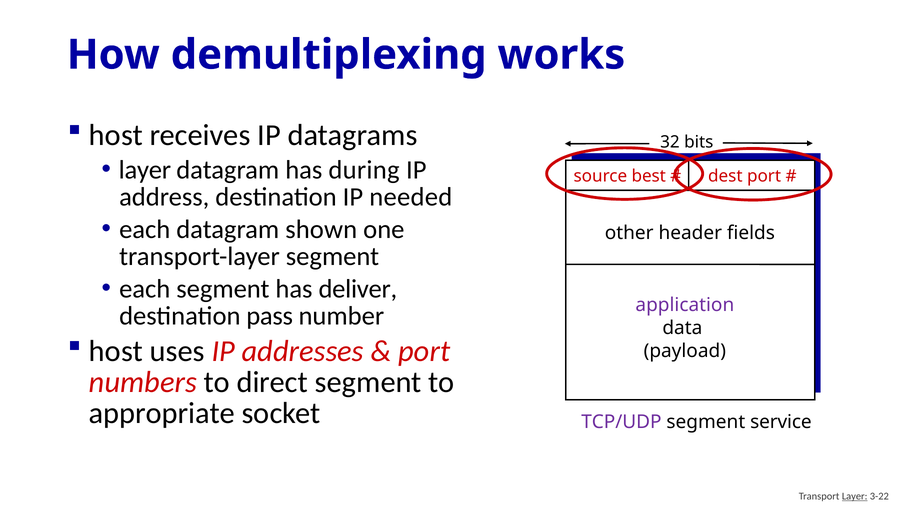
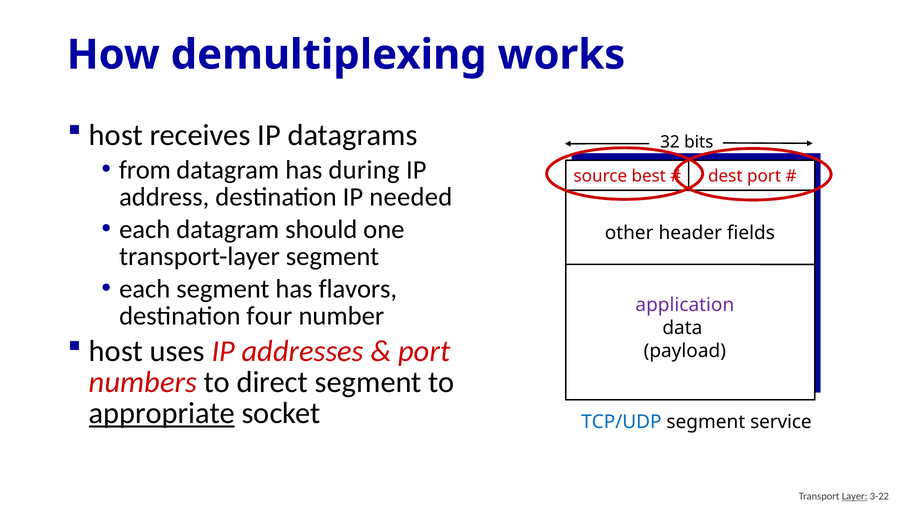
layer at (145, 170): layer -> from
shown: shown -> should
deliver: deliver -> flavors
pass: pass -> four
appropriate underline: none -> present
TCP/UDP colour: purple -> blue
